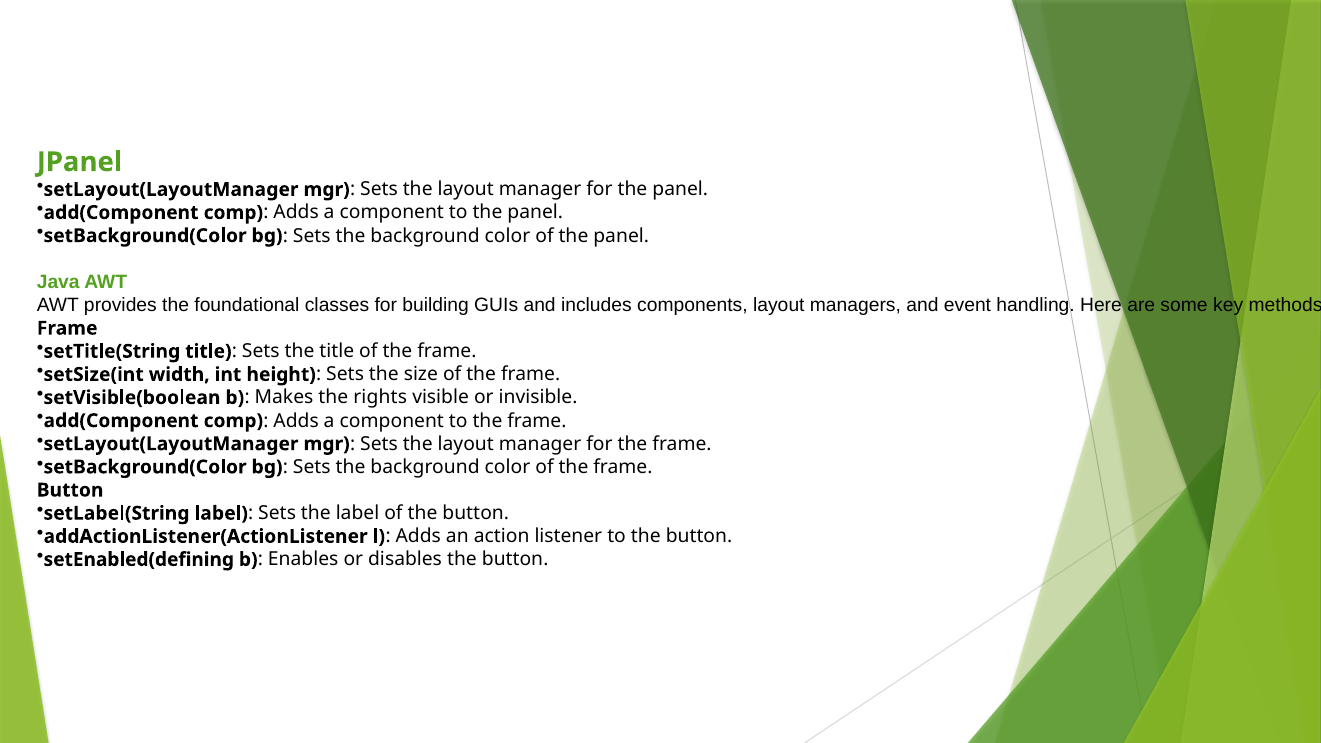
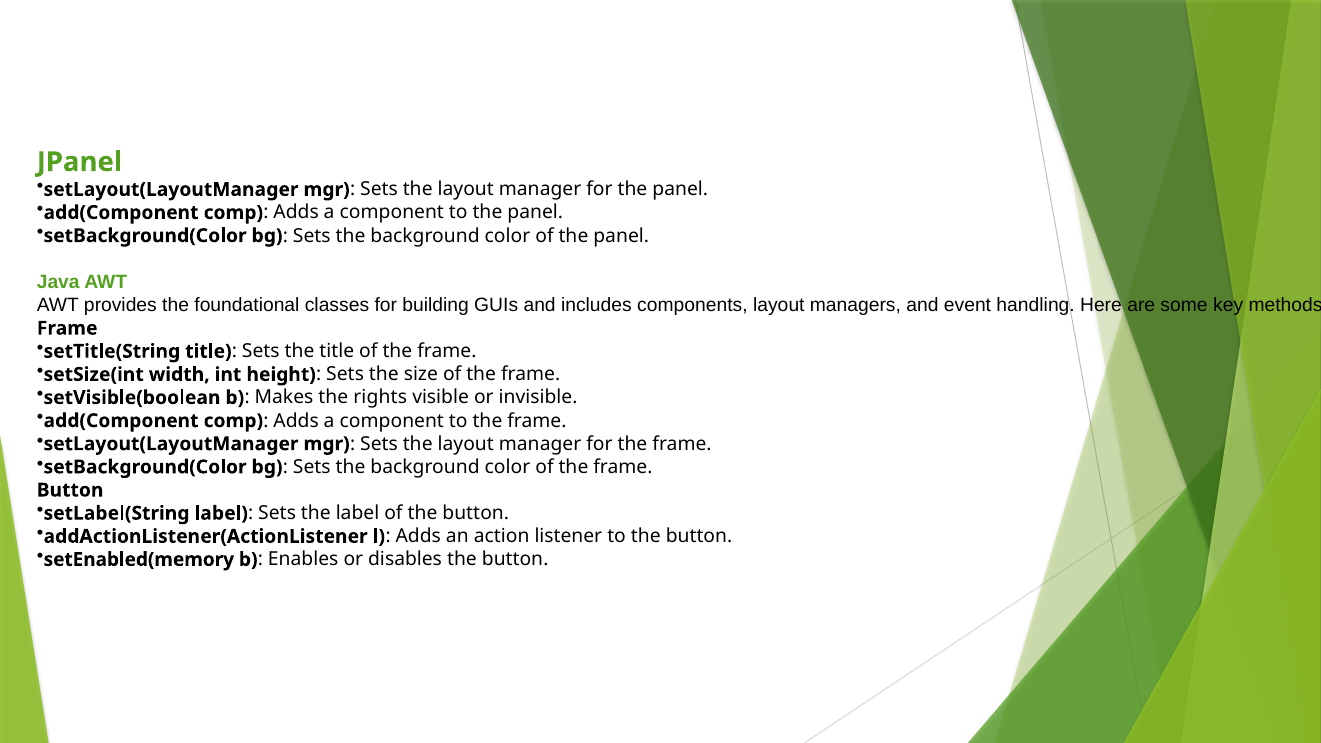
setEnabled(defining: setEnabled(defining -> setEnabled(memory
